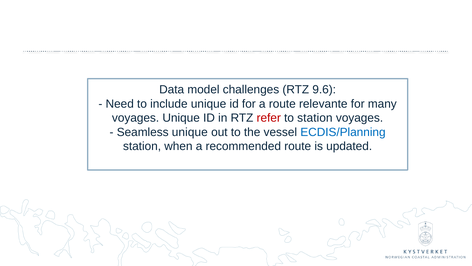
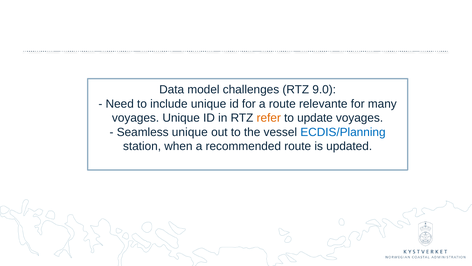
9.6: 9.6 -> 9.0
refer colour: red -> orange
to station: station -> update
